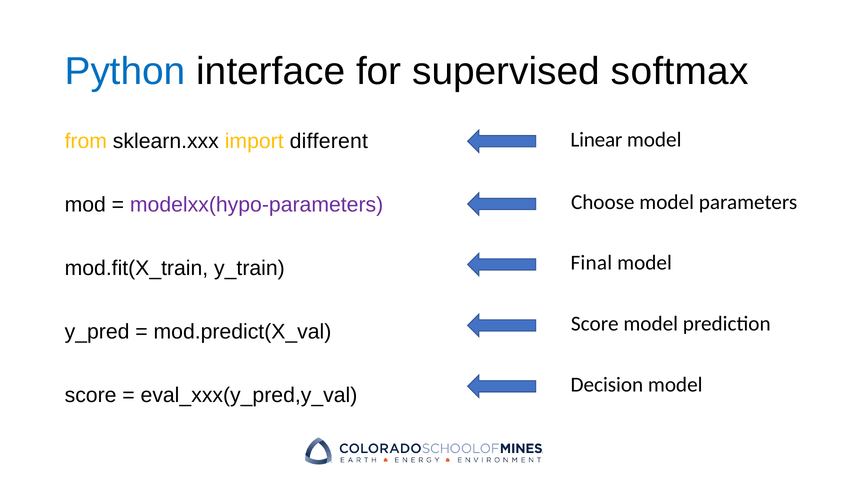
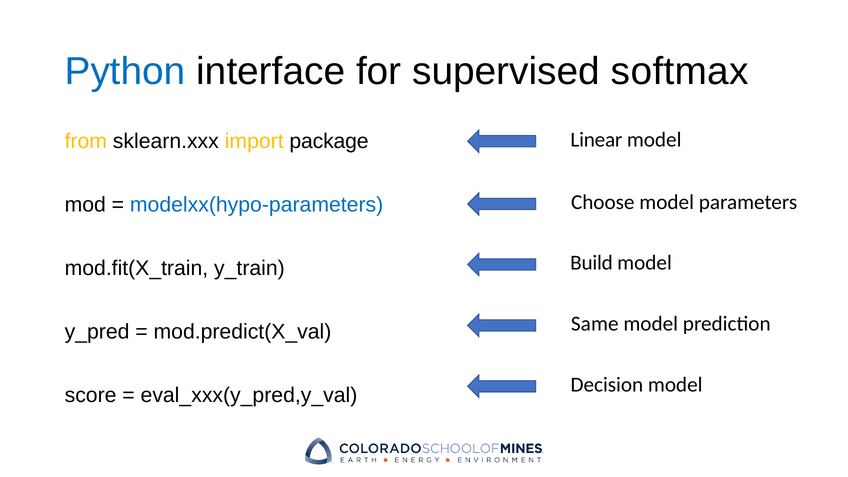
different: different -> package
modelxx(hypo-parameters colour: purple -> blue
Final: Final -> Build
Score at (595, 324): Score -> Same
